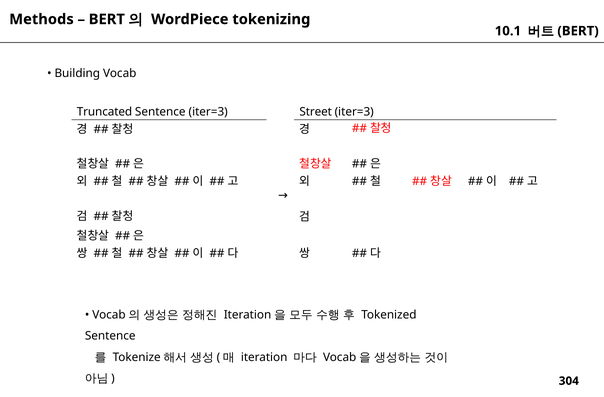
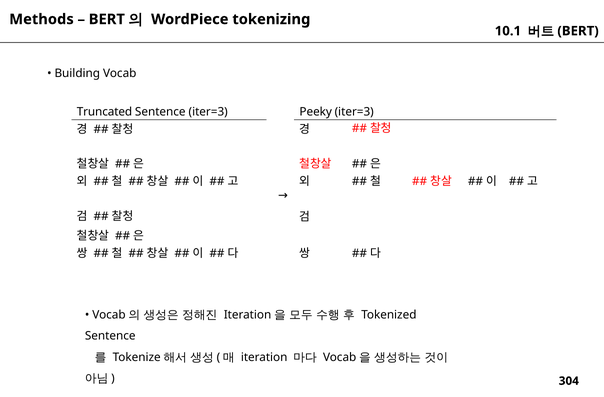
Street: Street -> Peeky
